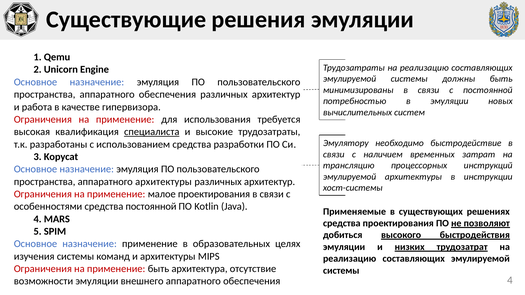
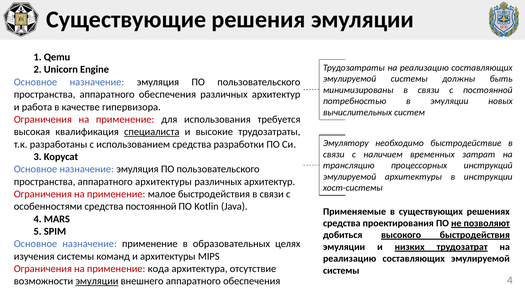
малое проектирования: проектирования -> быстродействия
применение быть: быть -> кода
эмуляции at (97, 282) underline: none -> present
